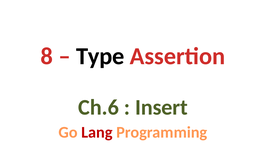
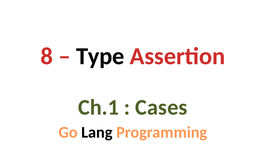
Ch.6: Ch.6 -> Ch.1
Insert: Insert -> Cases
Lang colour: red -> black
